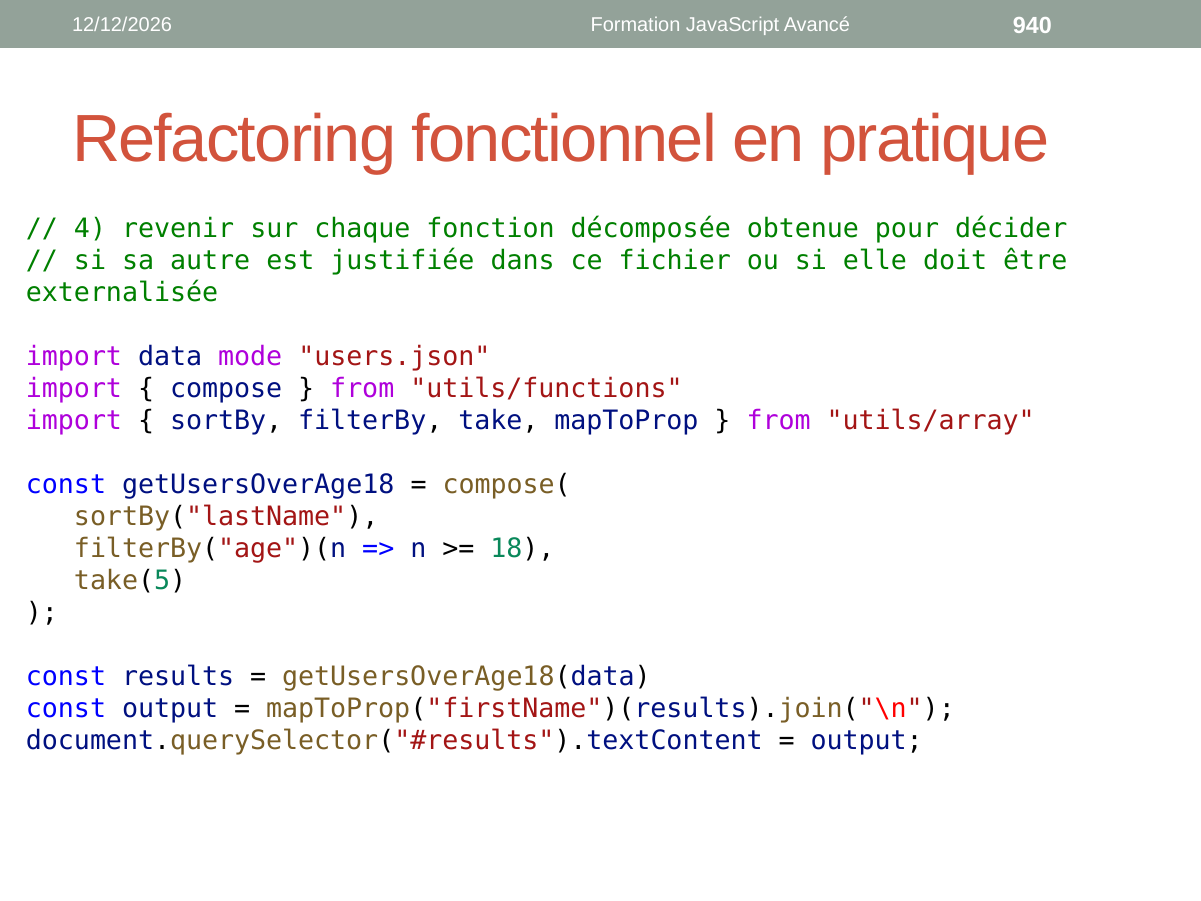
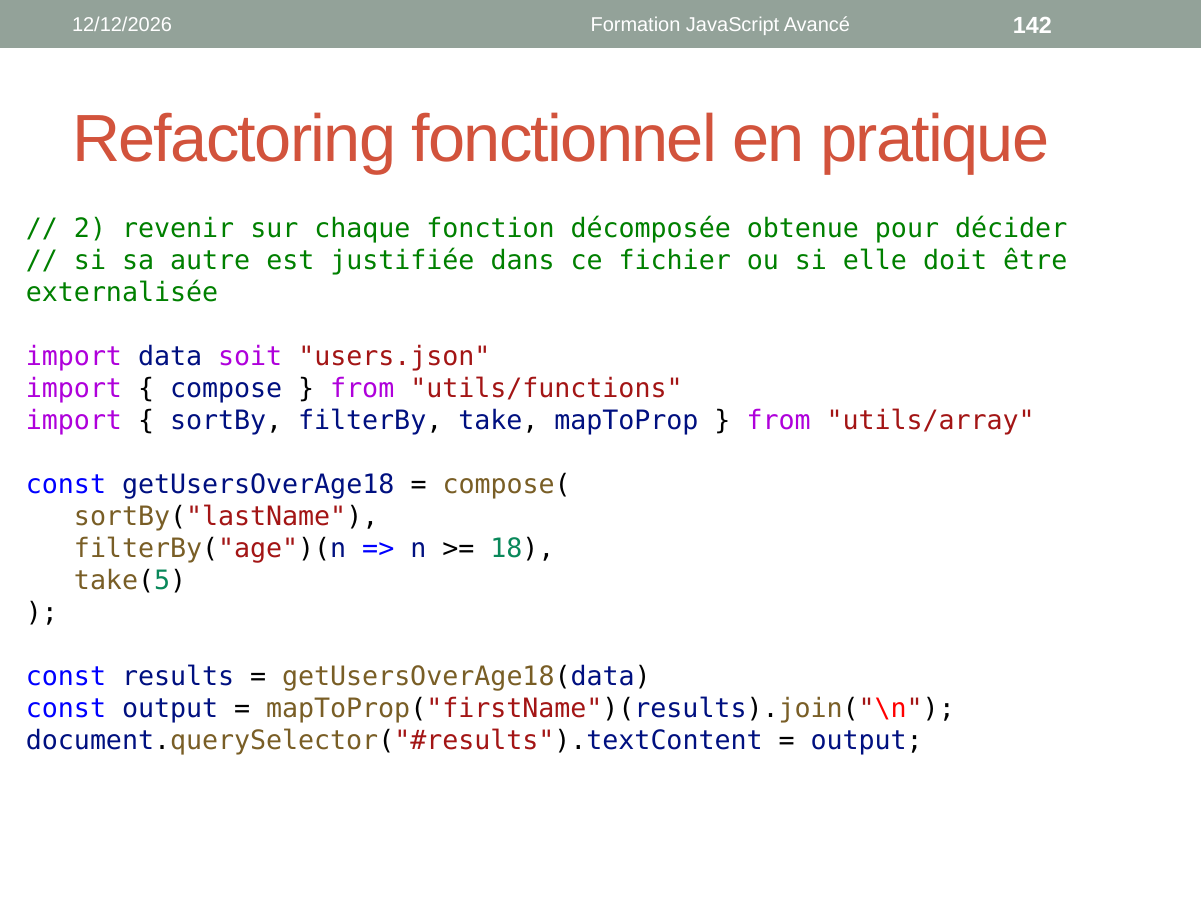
940: 940 -> 142
4: 4 -> 2
mode: mode -> soit
